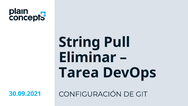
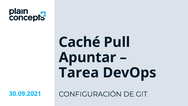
String: String -> Caché
Eliminar: Eliminar -> Apuntar
